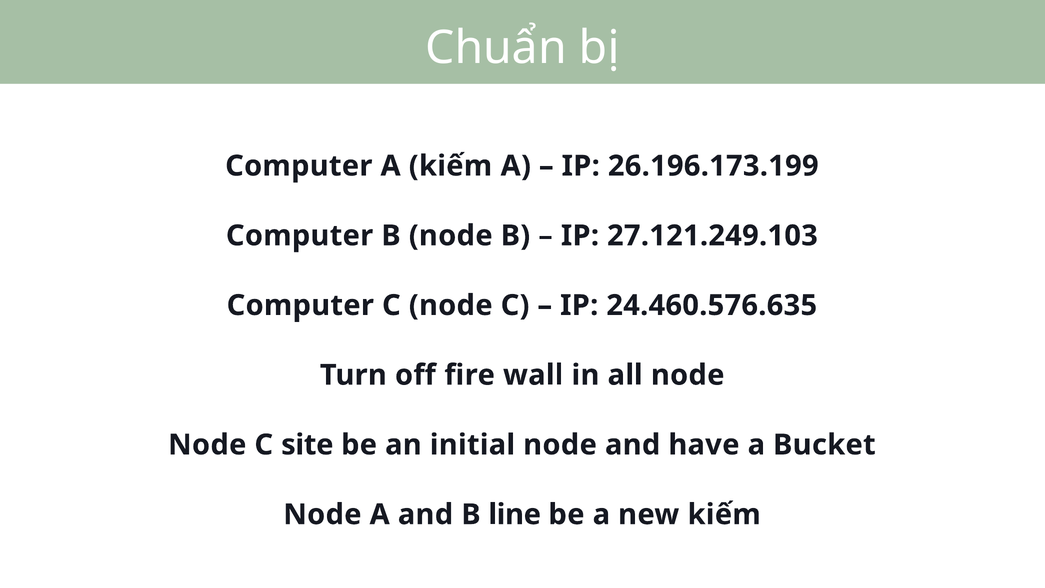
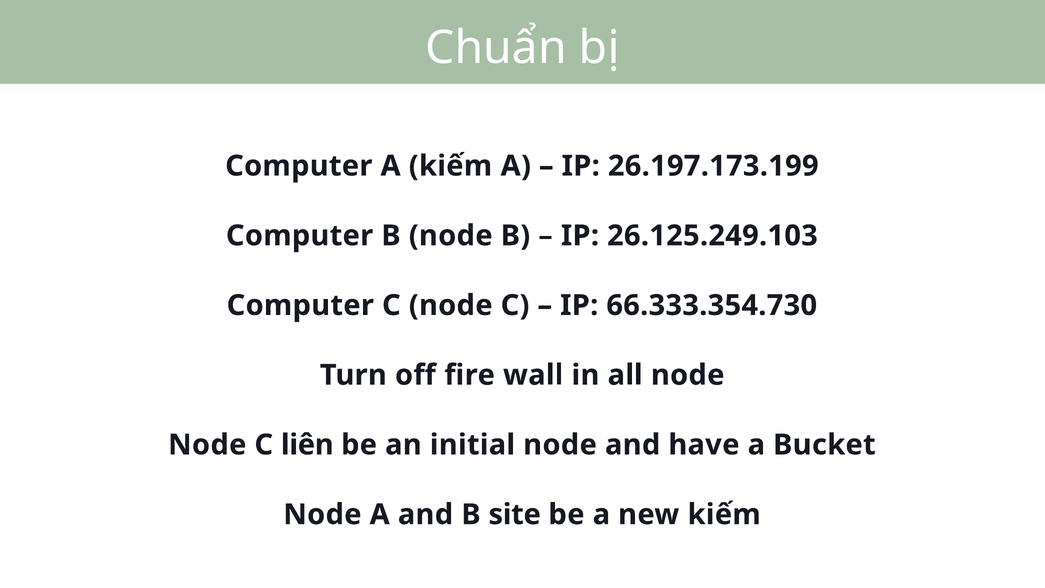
26.196.173.199: 26.196.173.199 -> 26.197.173.199
27.121.249.103: 27.121.249.103 -> 26.125.249.103
24.460.576.635: 24.460.576.635 -> 66.333.354.730
site: site -> liên
line: line -> site
